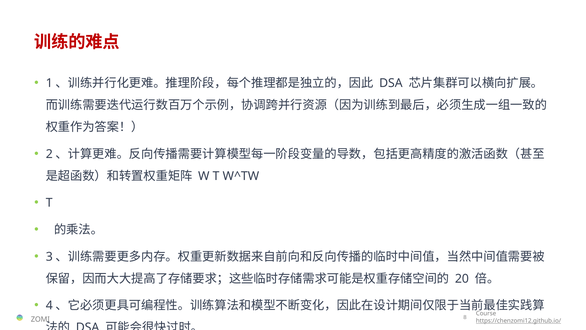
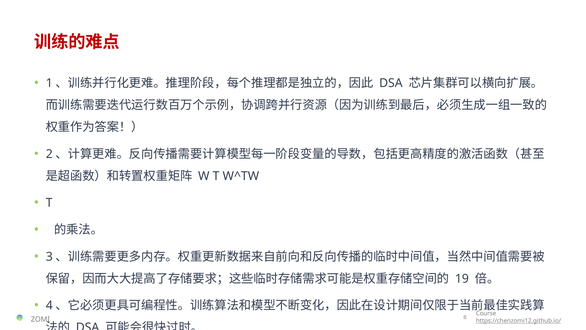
20: 20 -> 19
